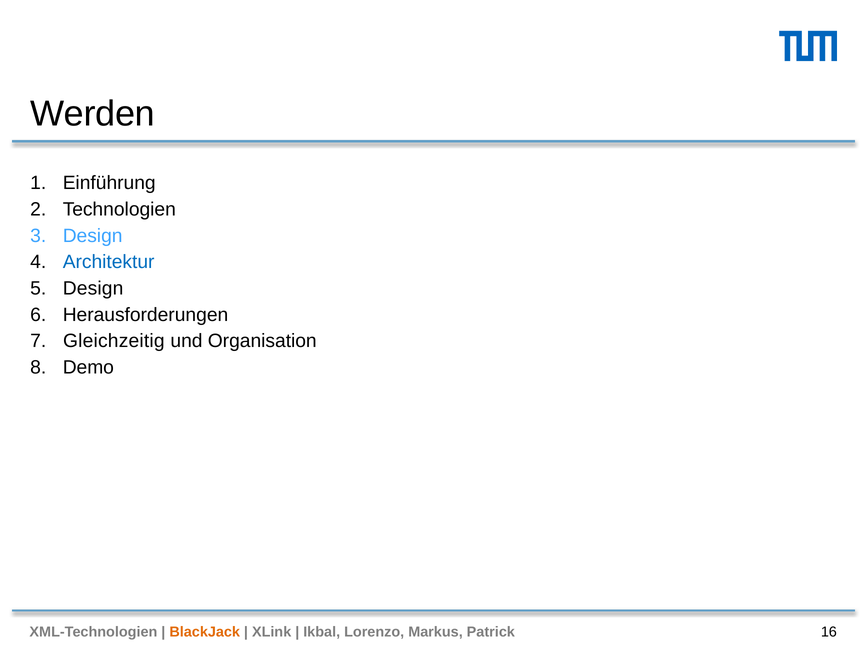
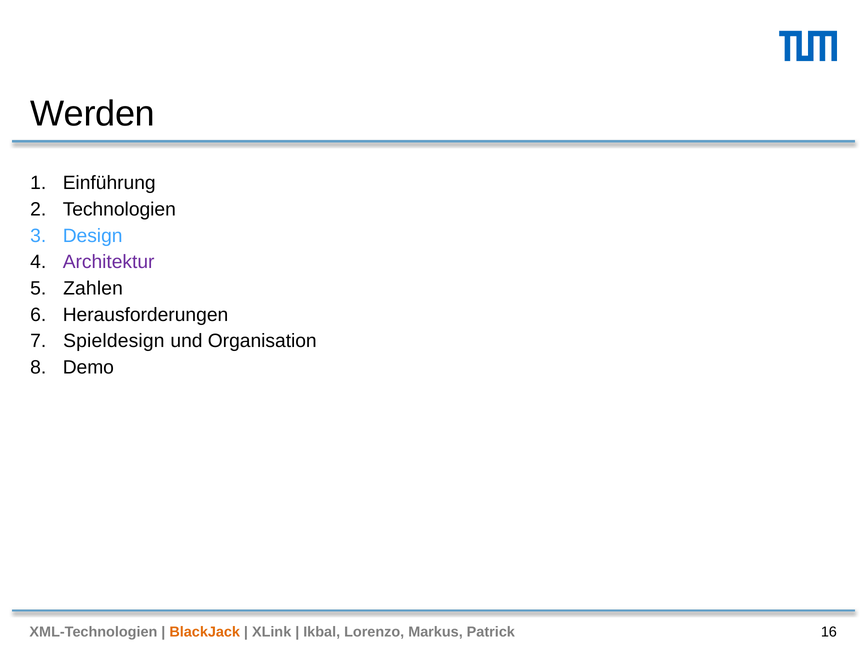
Architektur colour: blue -> purple
Design at (93, 288): Design -> Zahlen
Gleichzeitig: Gleichzeitig -> Spieldesign
